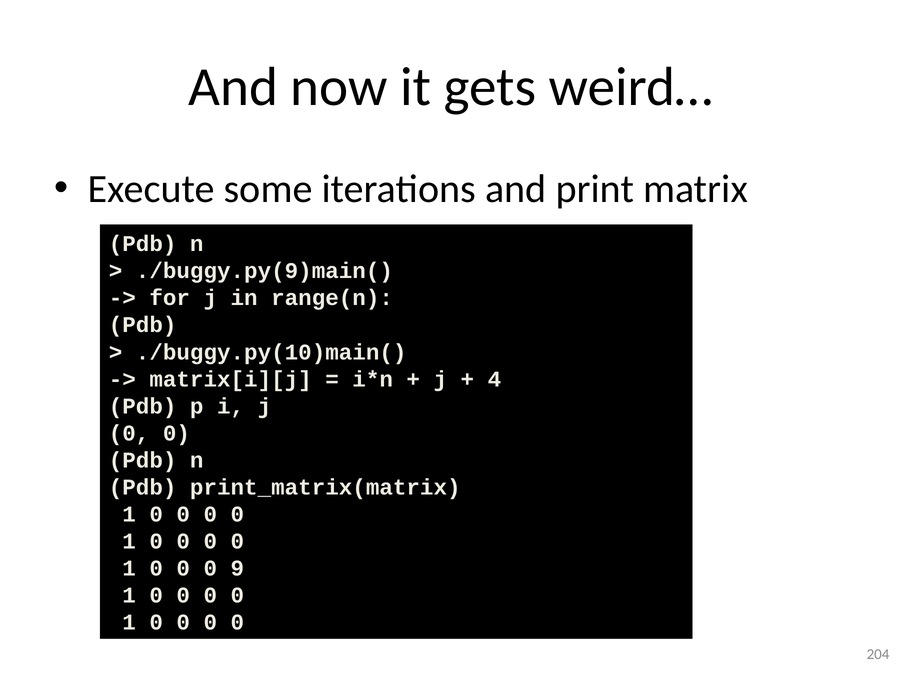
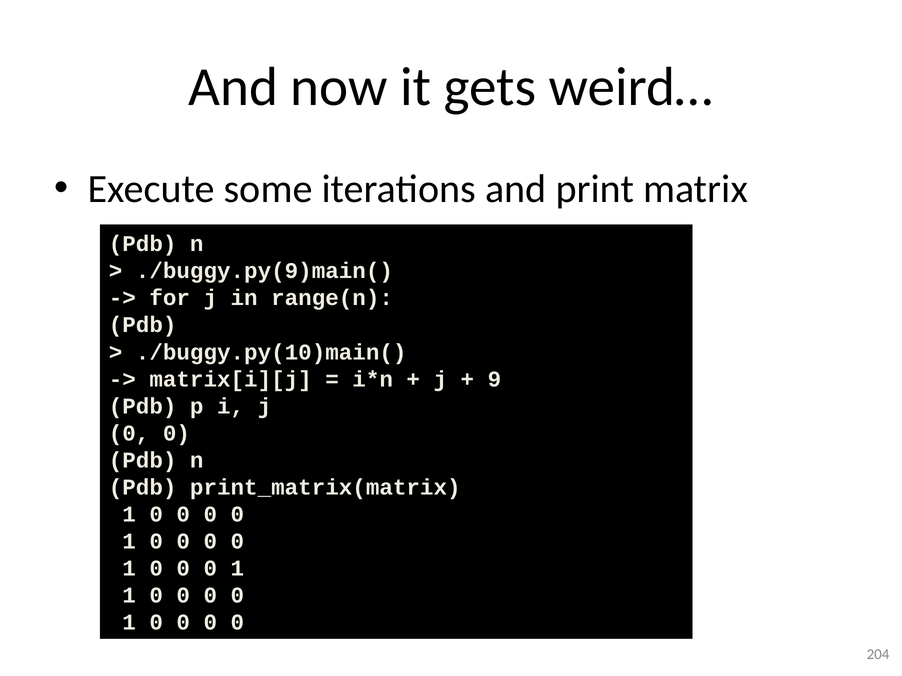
4: 4 -> 9
9 at (237, 569): 9 -> 1
